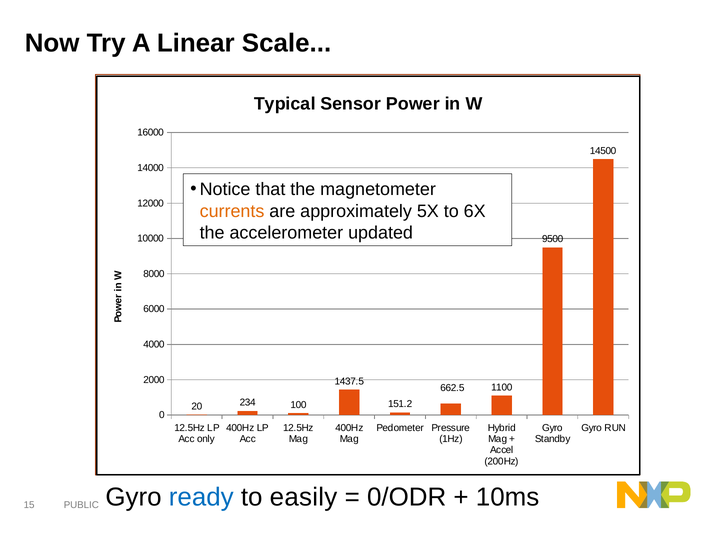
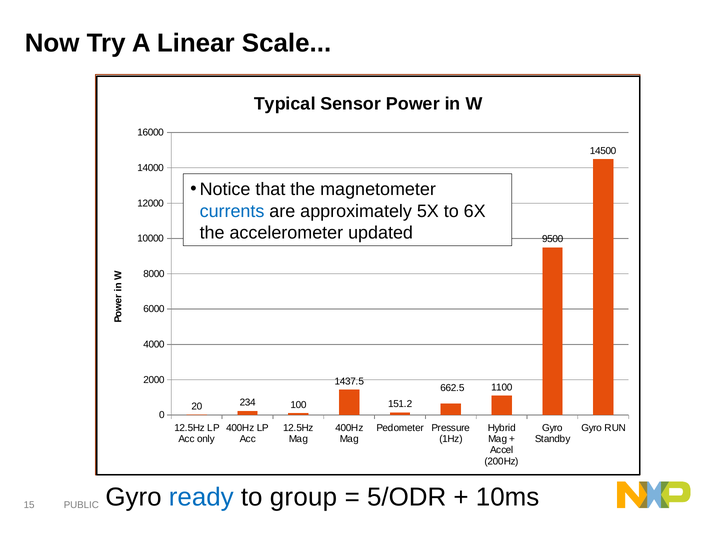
currents colour: orange -> blue
easily: easily -> group
0/ODR: 0/ODR -> 5/ODR
